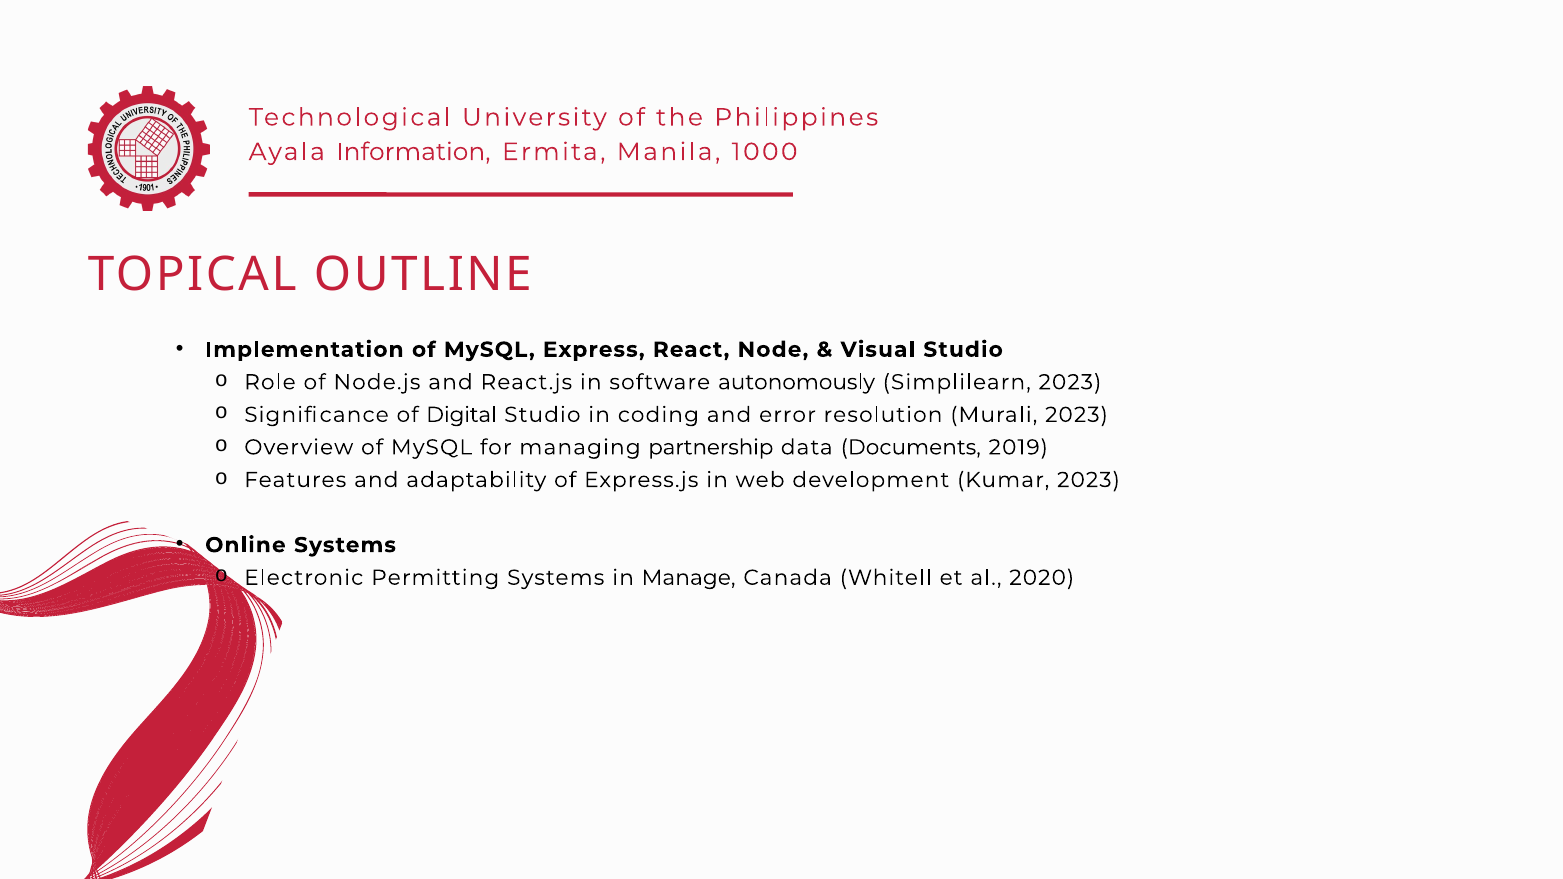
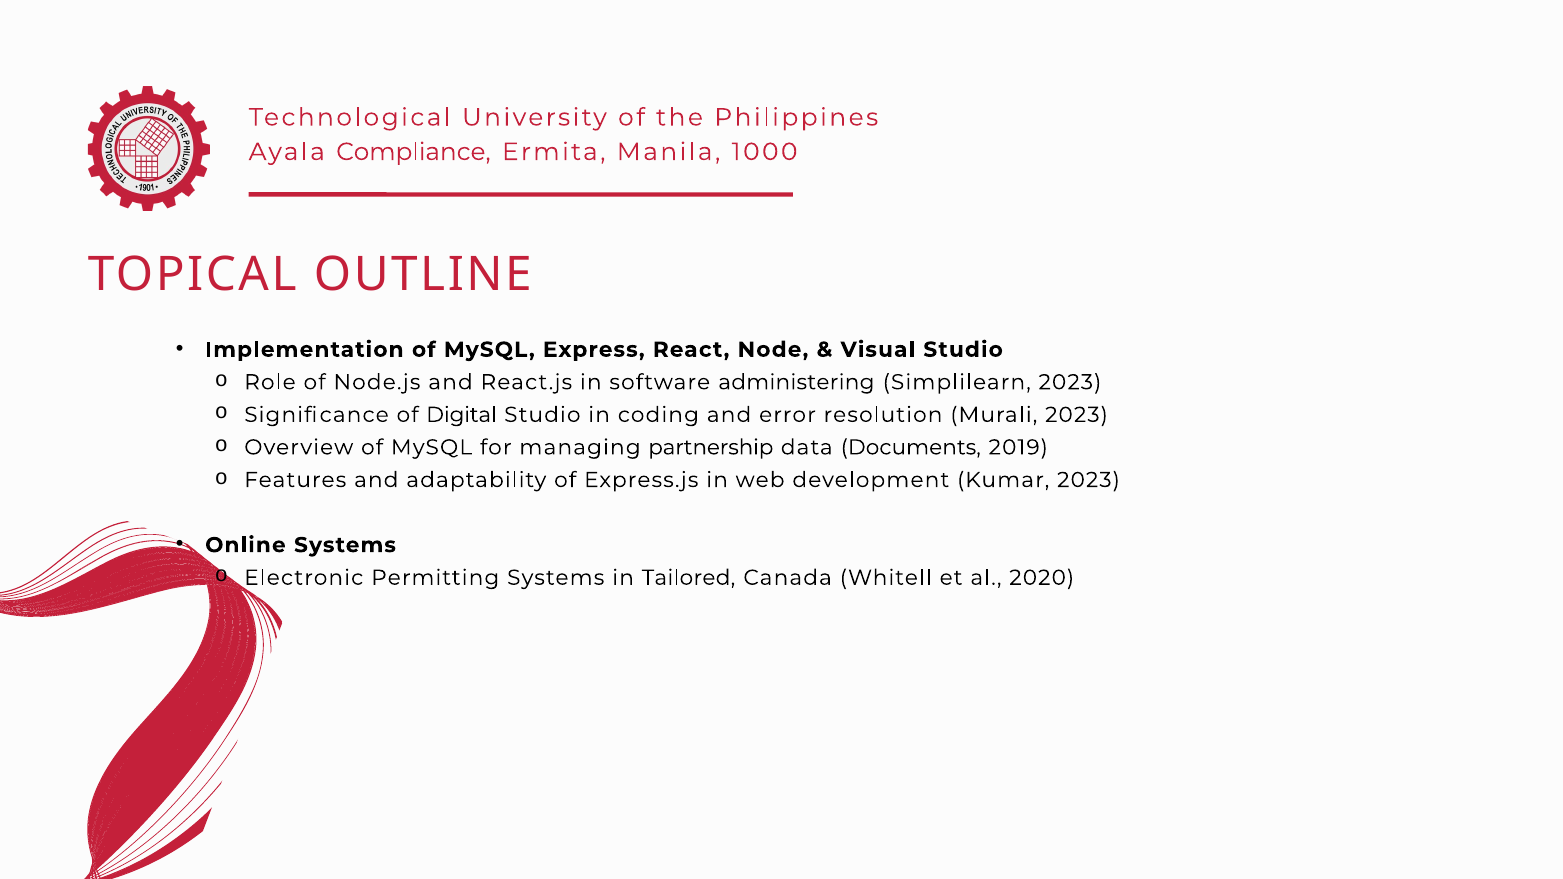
Information: Information -> Compliance
autonomously: autonomously -> administering
Manage: Manage -> Tailored
